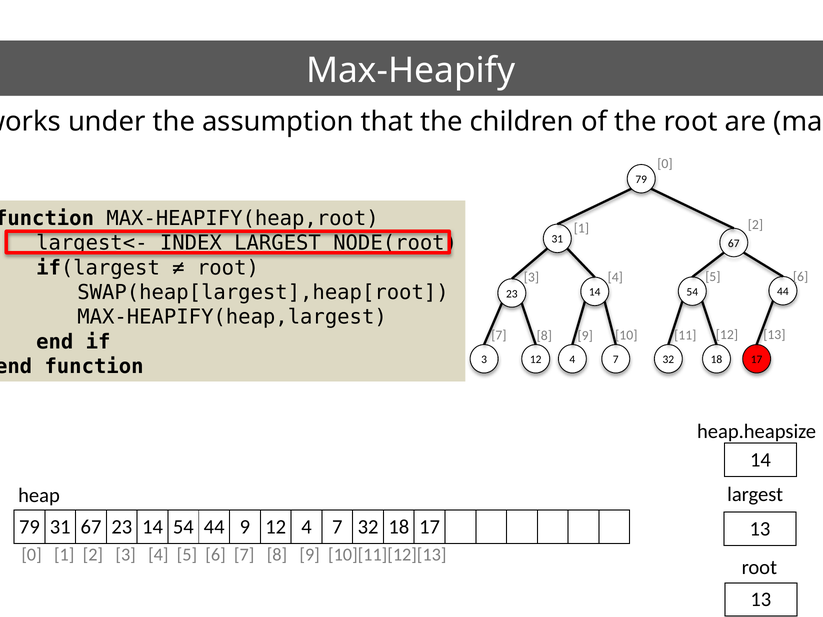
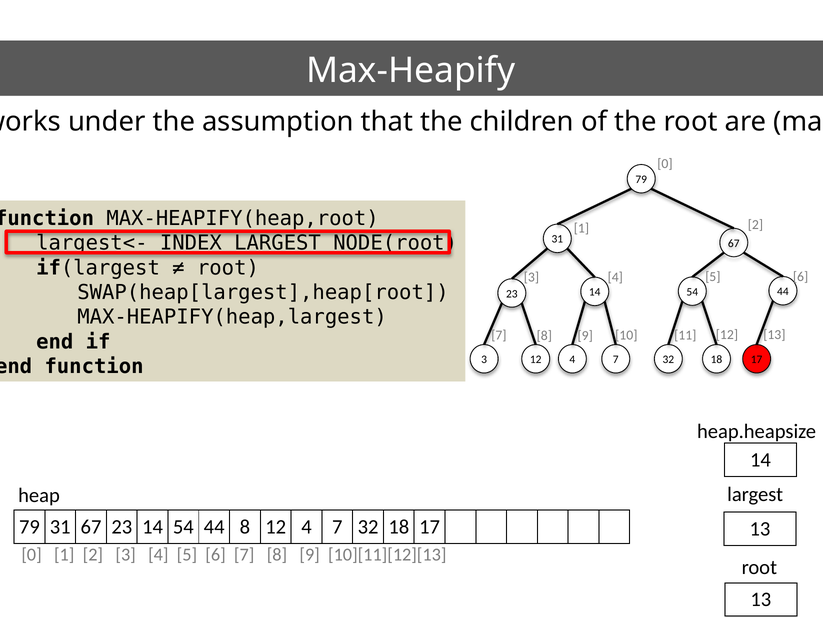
44 9: 9 -> 8
